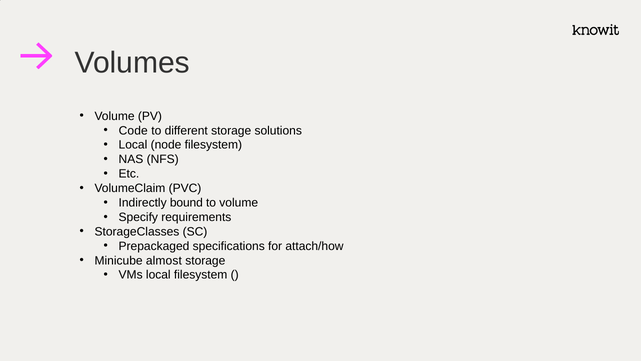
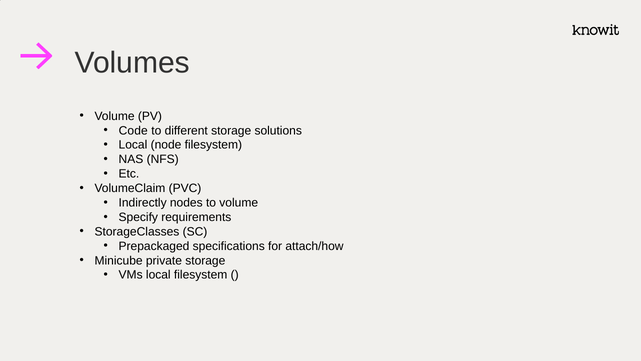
bound: bound -> nodes
almost: almost -> private
